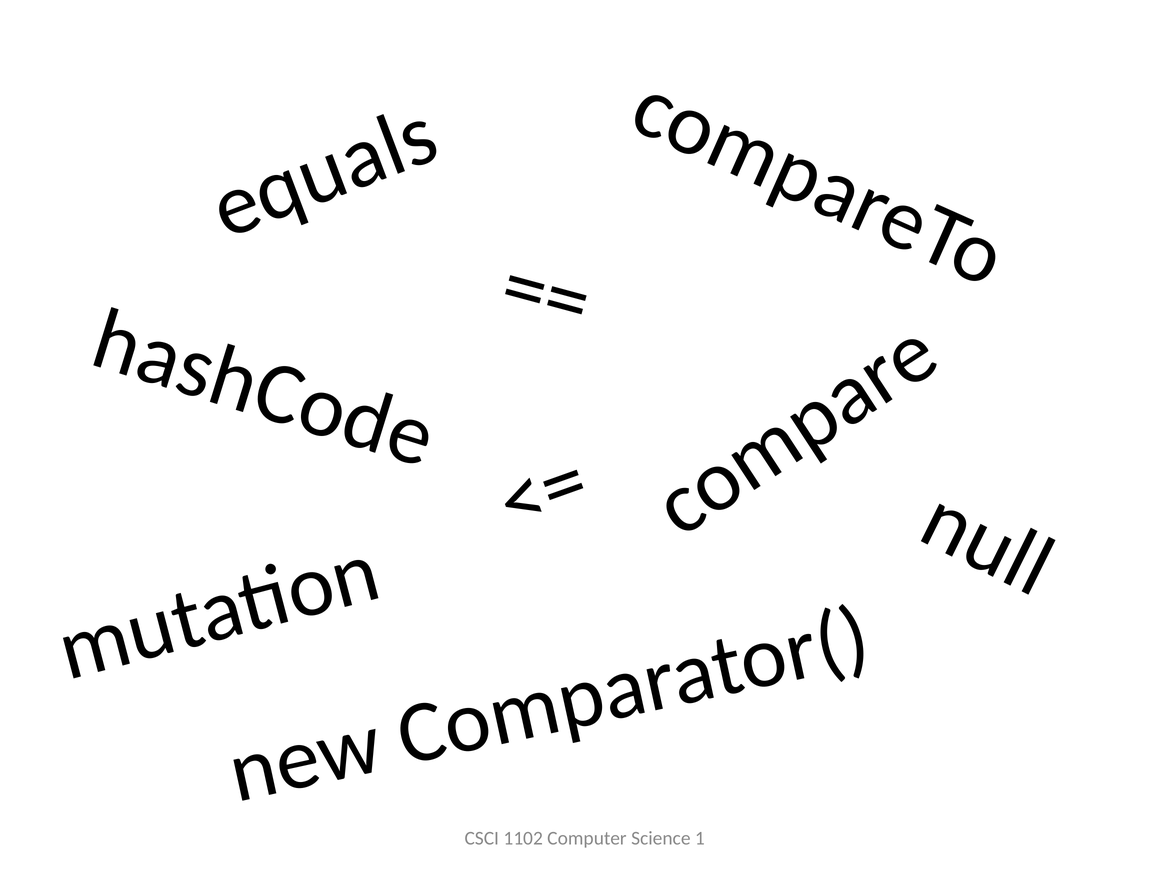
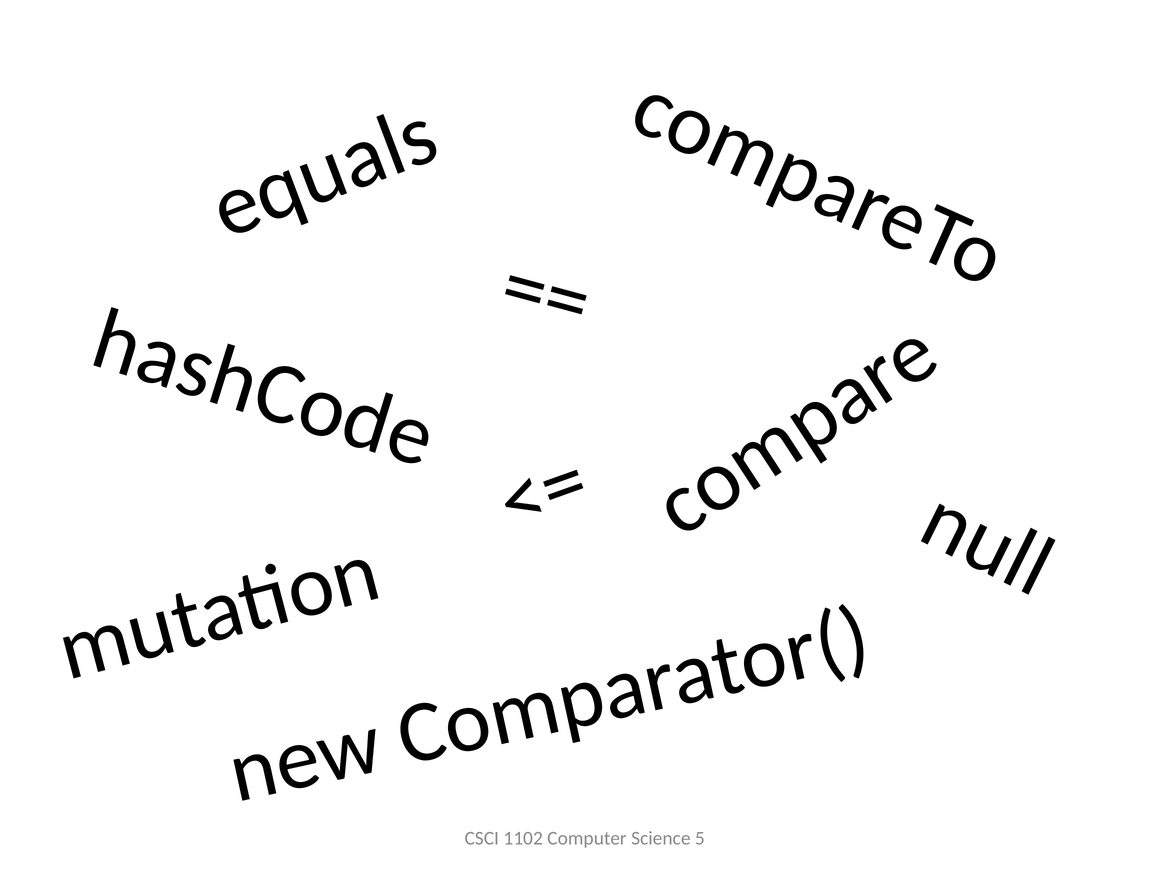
1: 1 -> 5
